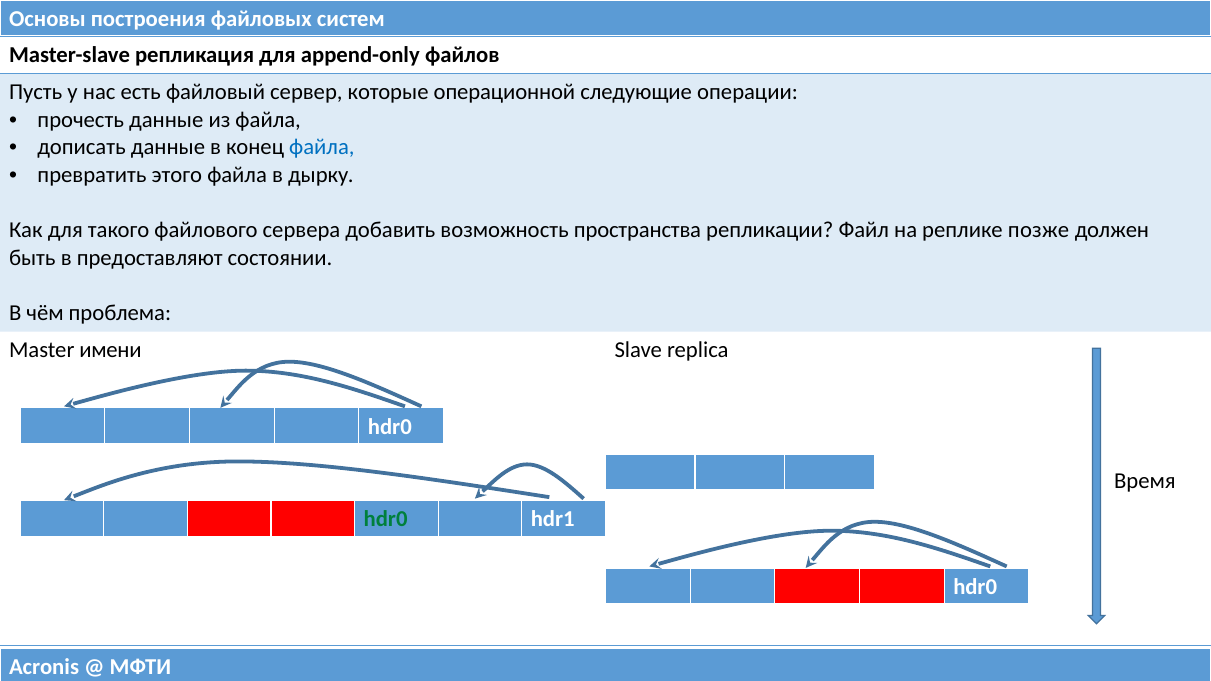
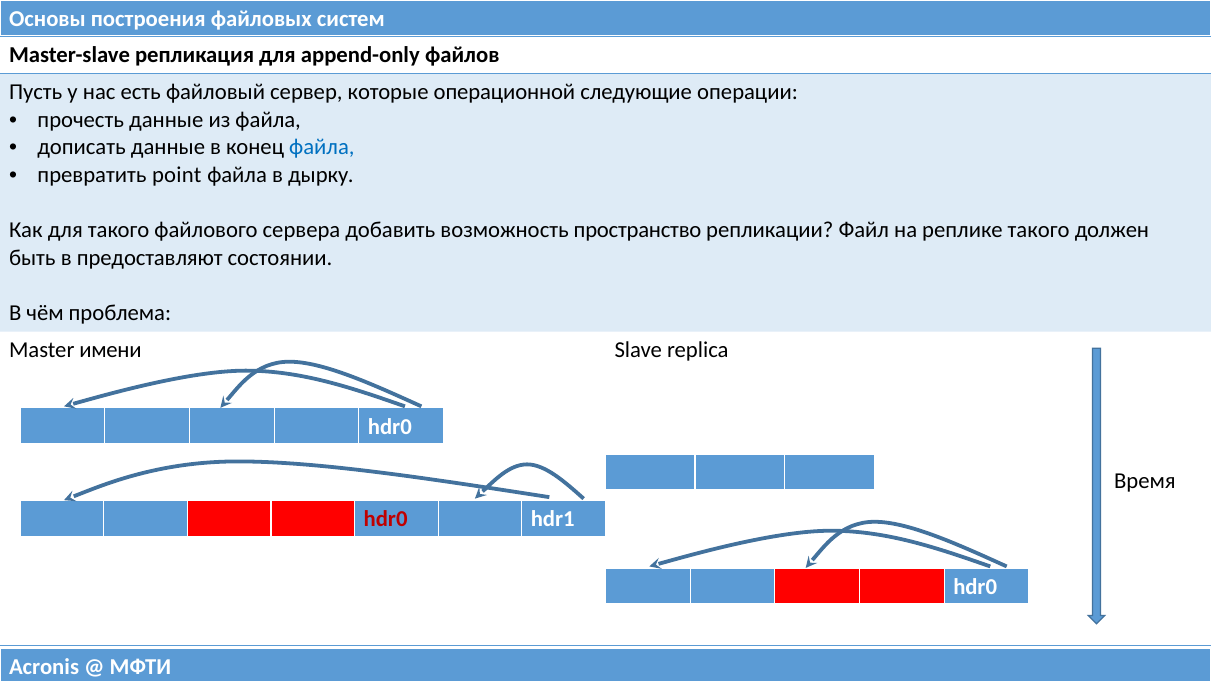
этого: этого -> point
пространства: пространства -> пространство
реплике позже: позже -> такого
hdr0 at (386, 519) colour: green -> red
